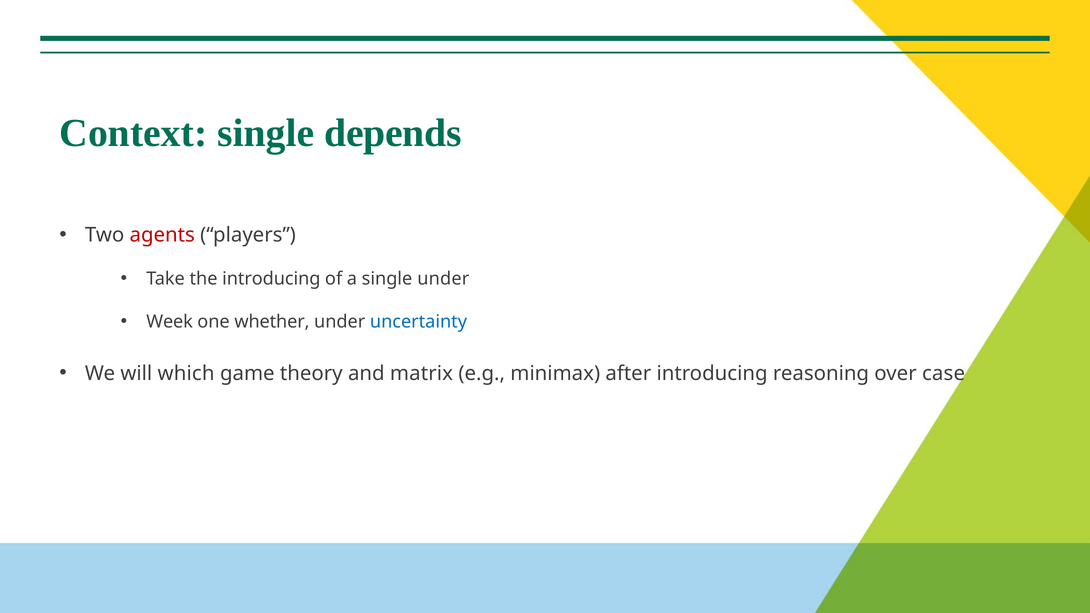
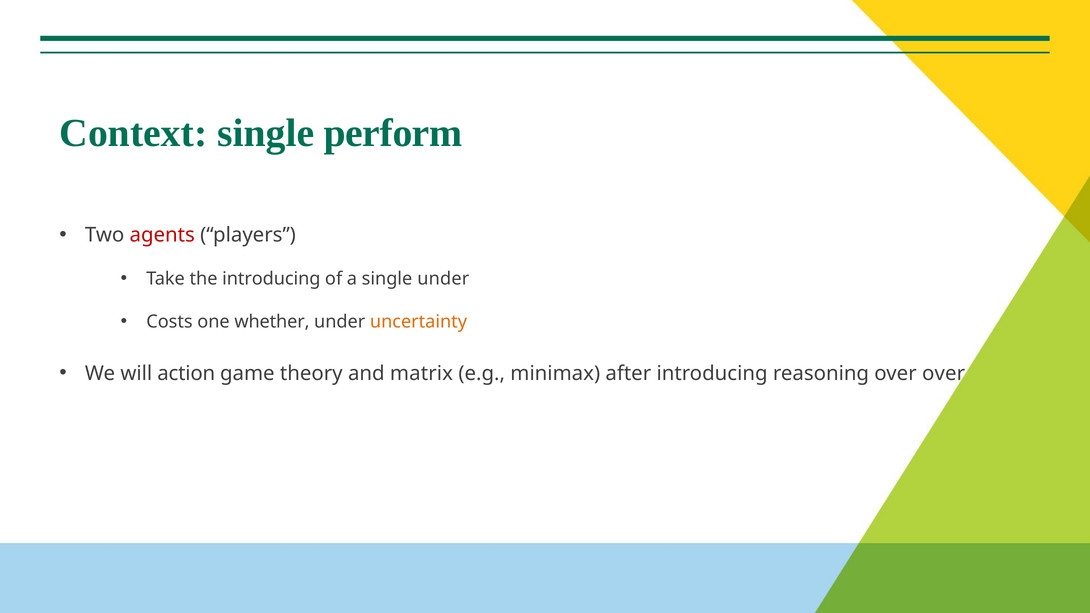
depends: depends -> perform
Week: Week -> Costs
uncertainty colour: blue -> orange
which: which -> action
over case: case -> over
